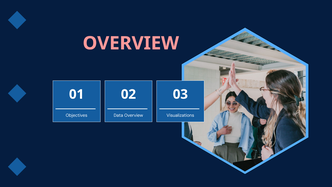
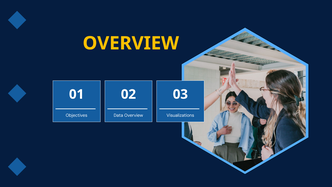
OVERVIEW at (131, 43) colour: pink -> yellow
